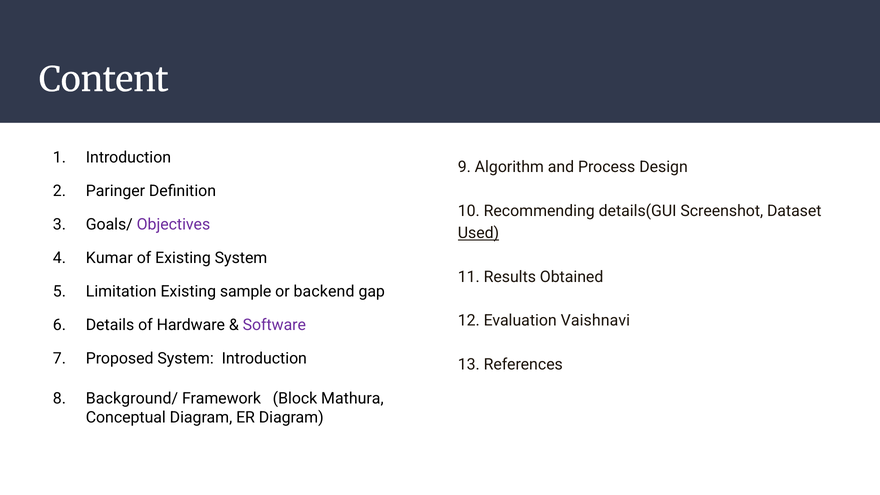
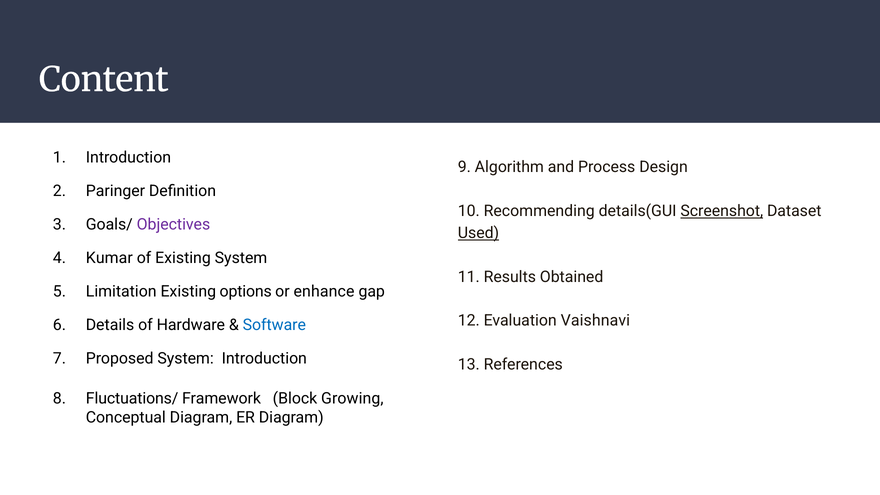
Screenshot underline: none -> present
sample: sample -> options
backend: backend -> enhance
Software colour: purple -> blue
Background/: Background/ -> Fluctuations/
Mathura: Mathura -> Growing
